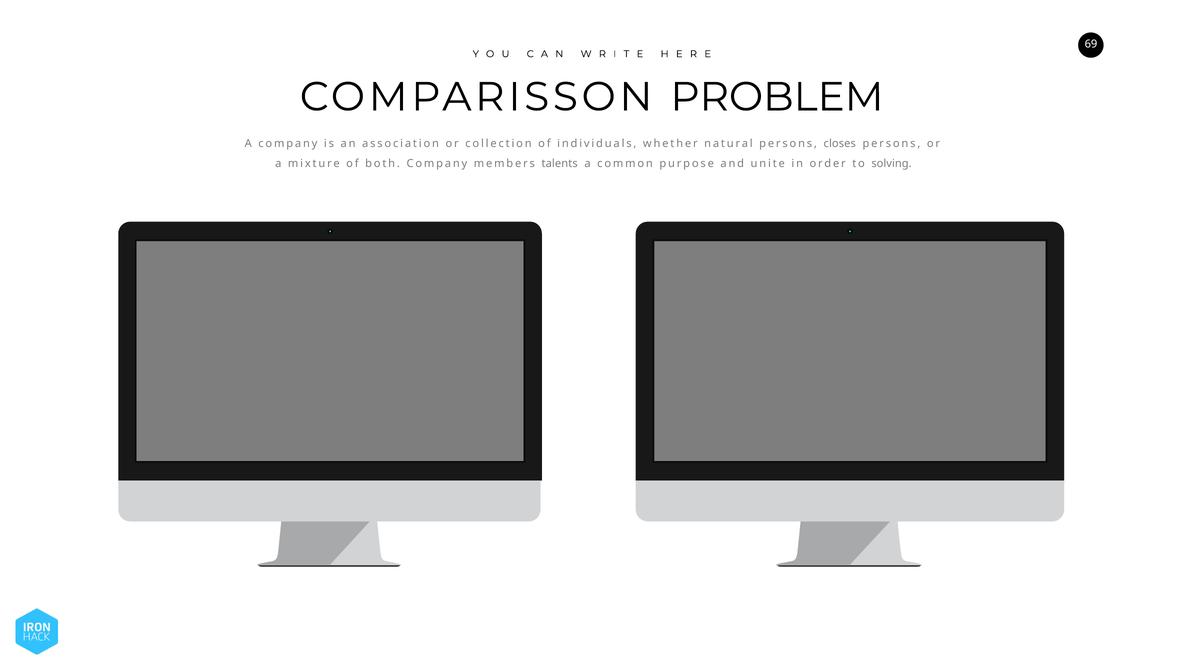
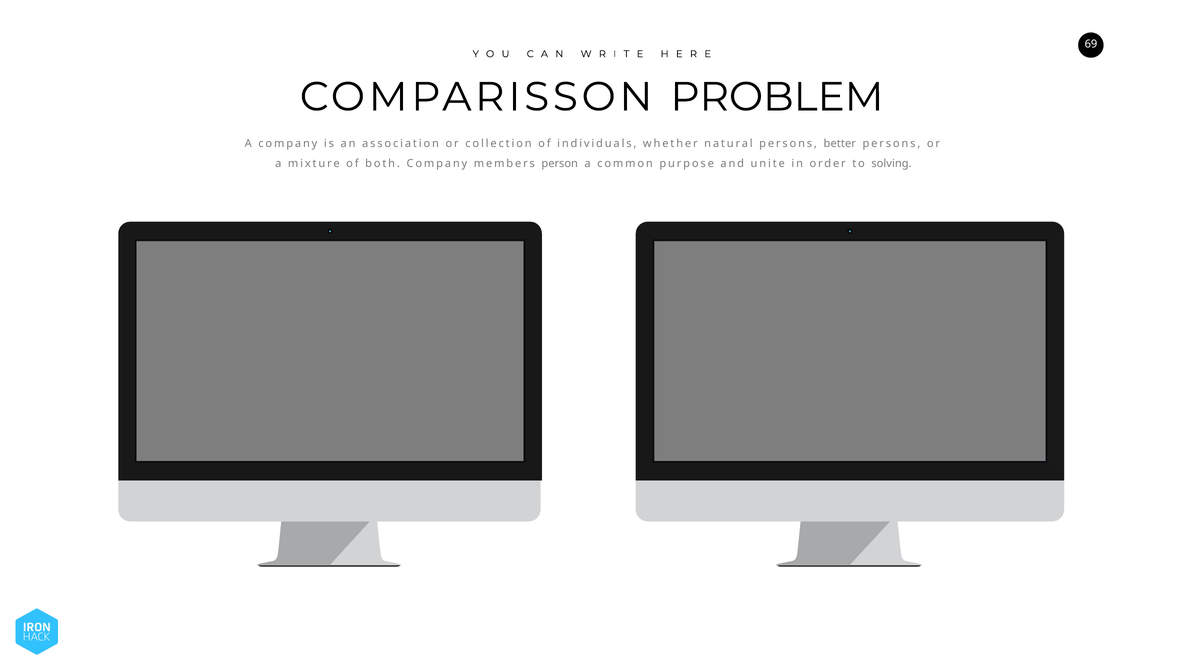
closes: closes -> better
talents: talents -> person
